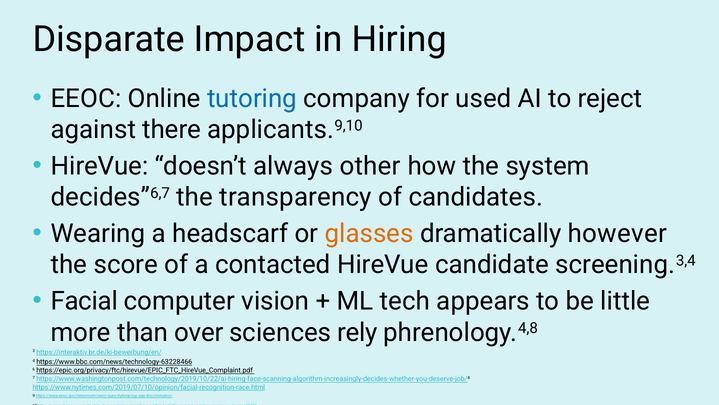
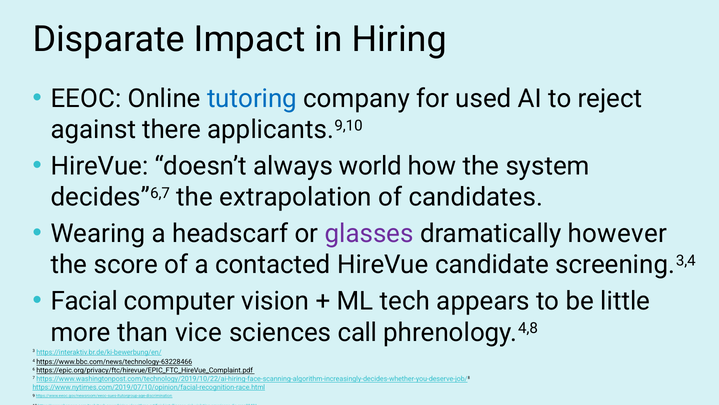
other: other -> world
transparency: transparency -> extrapolation
glasses colour: orange -> purple
over: over -> vice
rely: rely -> call
